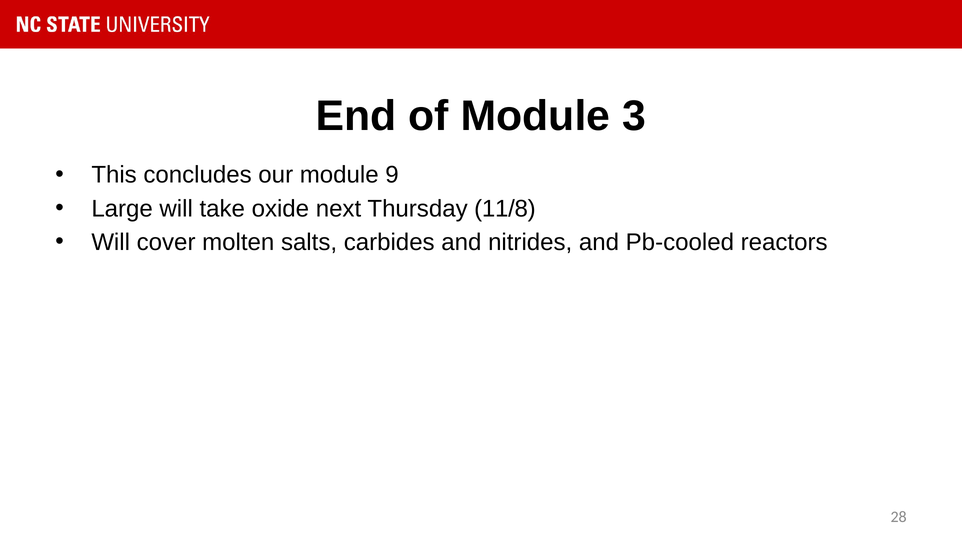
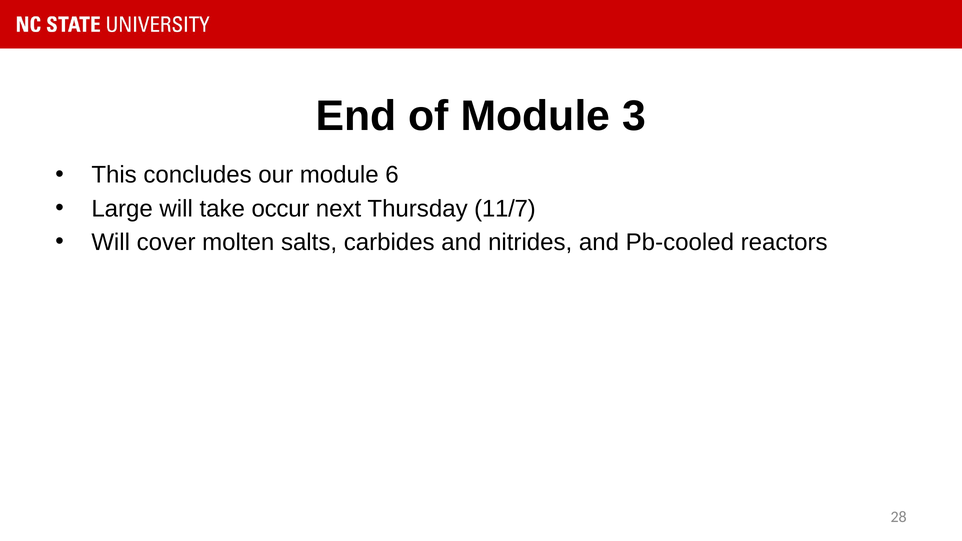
9: 9 -> 6
oxide: oxide -> occur
11/8: 11/8 -> 11/7
